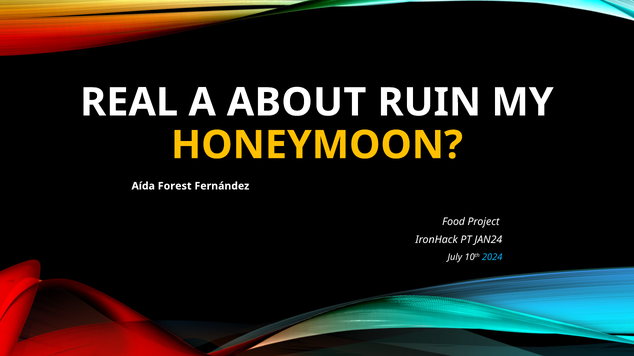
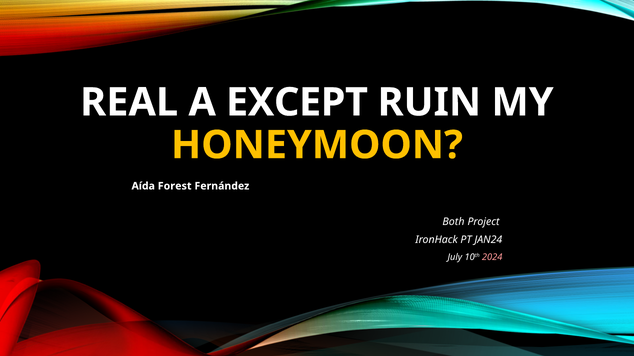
ABOUT: ABOUT -> EXCEPT
Food: Food -> Both
2024 colour: light blue -> pink
